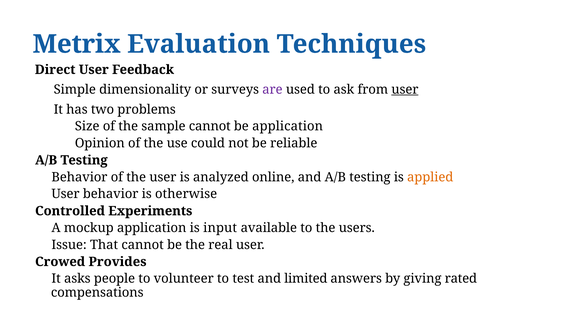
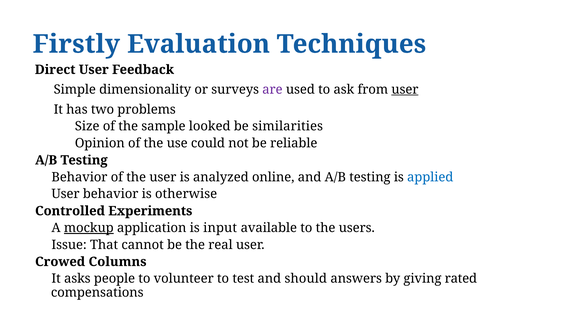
Metrix: Metrix -> Firstly
sample cannot: cannot -> looked
be application: application -> similarities
applied colour: orange -> blue
mockup underline: none -> present
Provides: Provides -> Columns
limited: limited -> should
